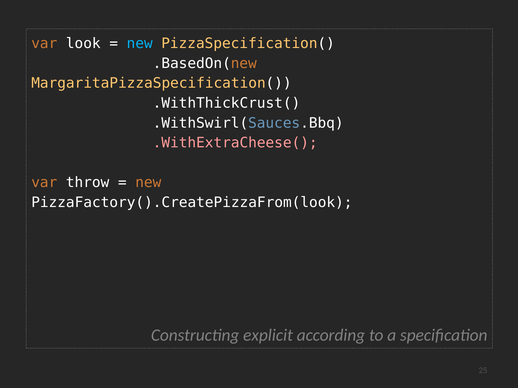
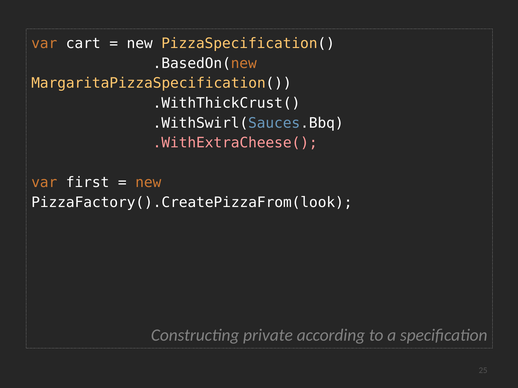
look: look -> cart
new at (140, 44) colour: light blue -> white
throw: throw -> first
explicit: explicit -> private
